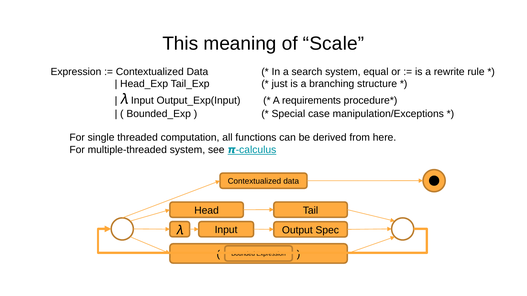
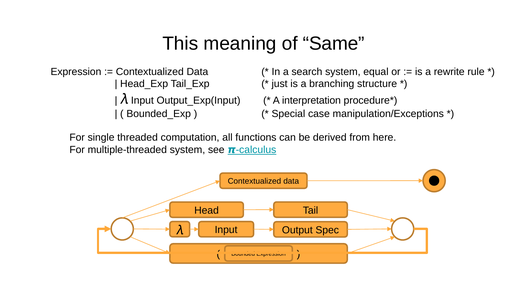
Scale: Scale -> Same
requirements: requirements -> interpretation
